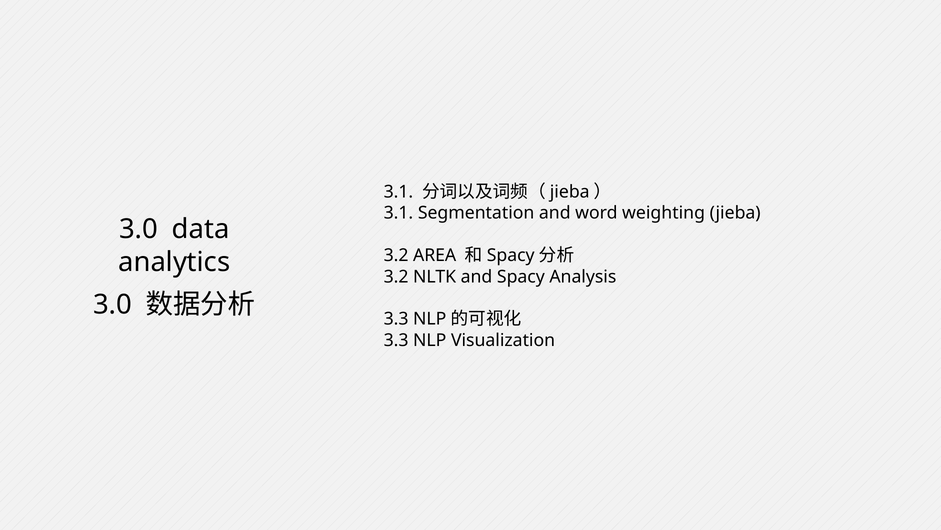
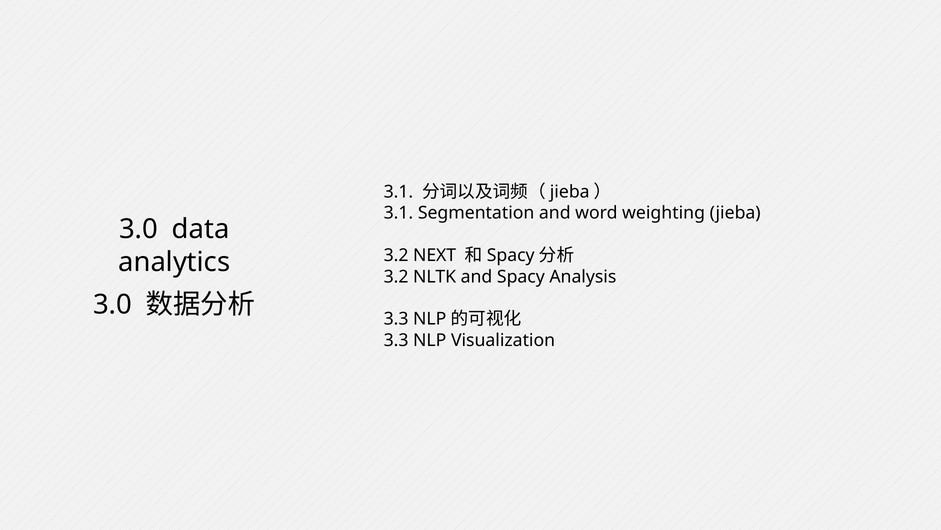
AREA: AREA -> NEXT
